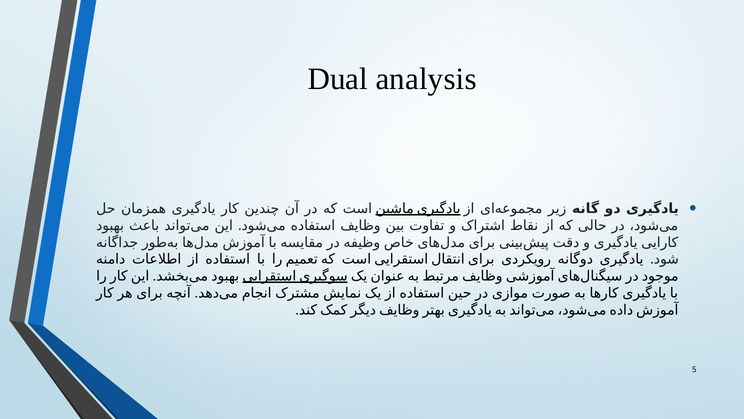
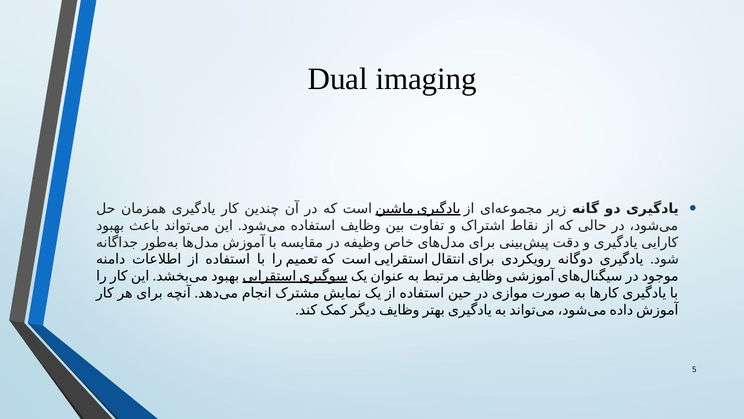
analysis: analysis -> imaging
